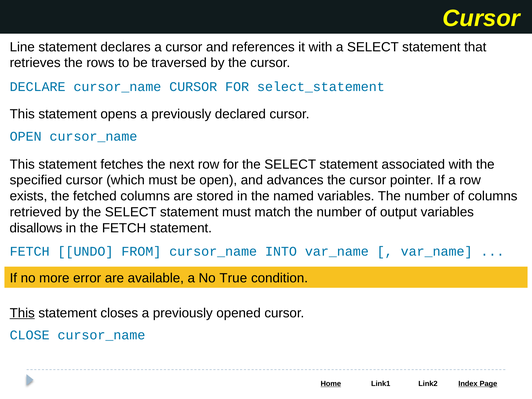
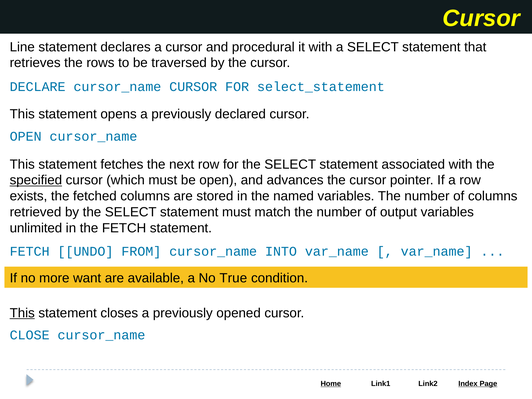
references: references -> procedural
specified underline: none -> present
disallows: disallows -> unlimited
error: error -> want
